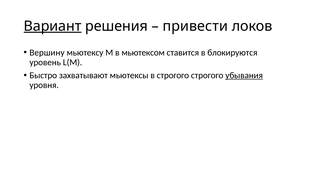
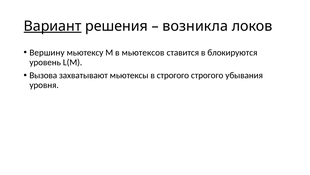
привести: привести -> возникла
мьютексом: мьютексом -> мьютексов
Быстро: Быстро -> Вызова
убывания underline: present -> none
